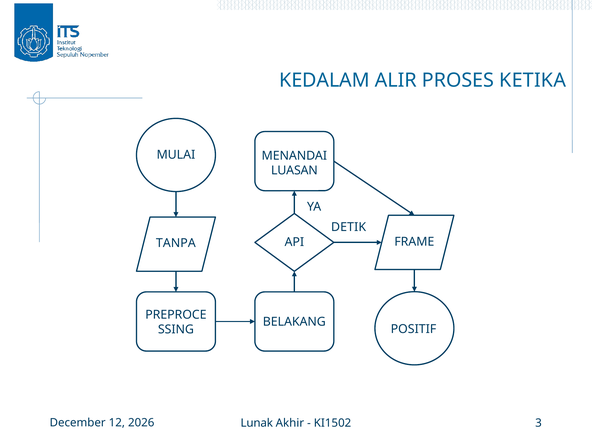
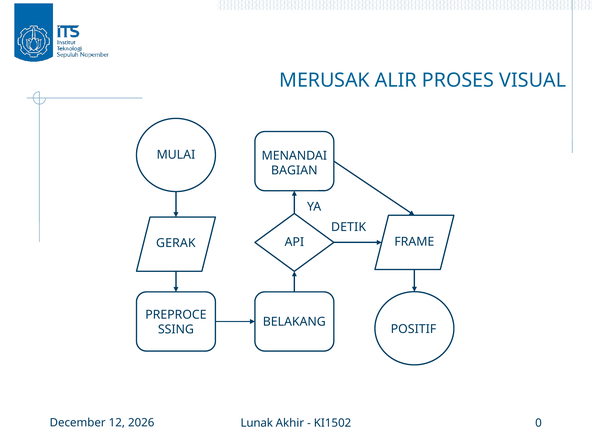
KEDALAM: KEDALAM -> MERUSAK
KETIKA: KETIKA -> VISUAL
LUASAN: LUASAN -> BAGIAN
TANPA: TANPA -> GERAK
3: 3 -> 0
